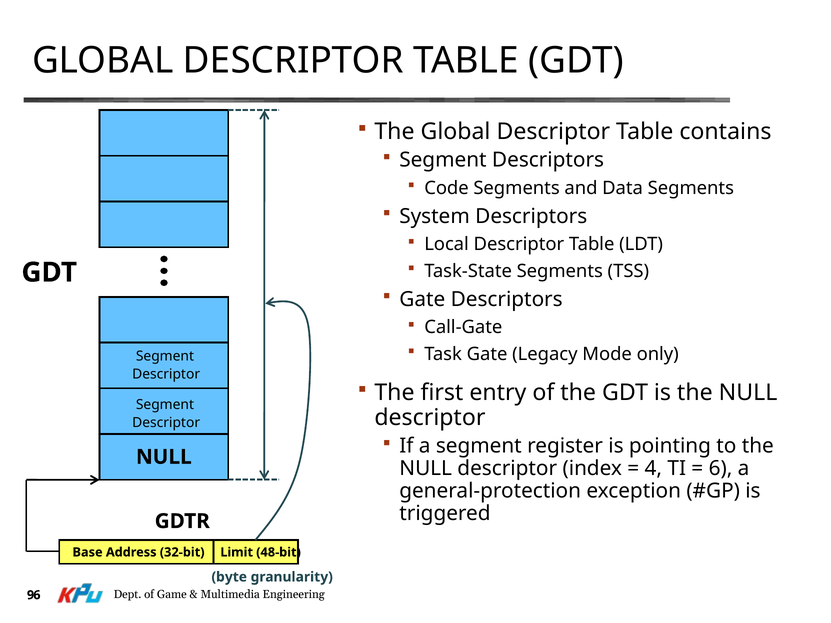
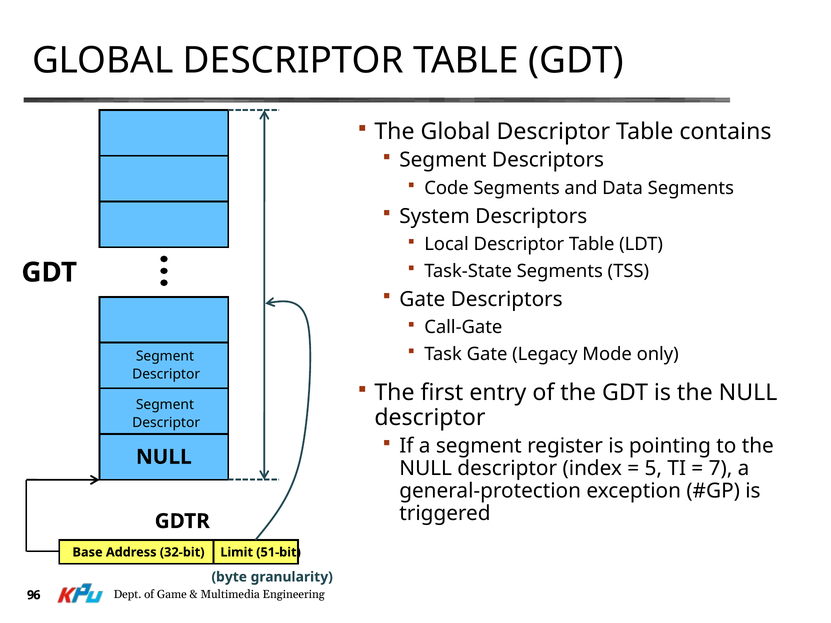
4: 4 -> 5
6: 6 -> 7
48-bit: 48-bit -> 51-bit
